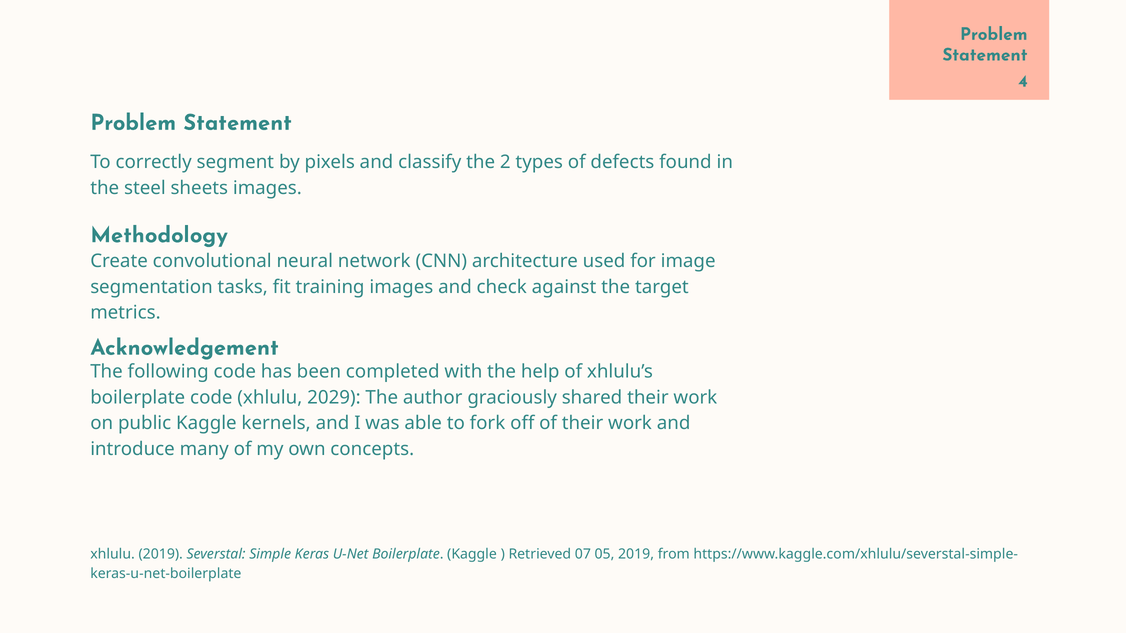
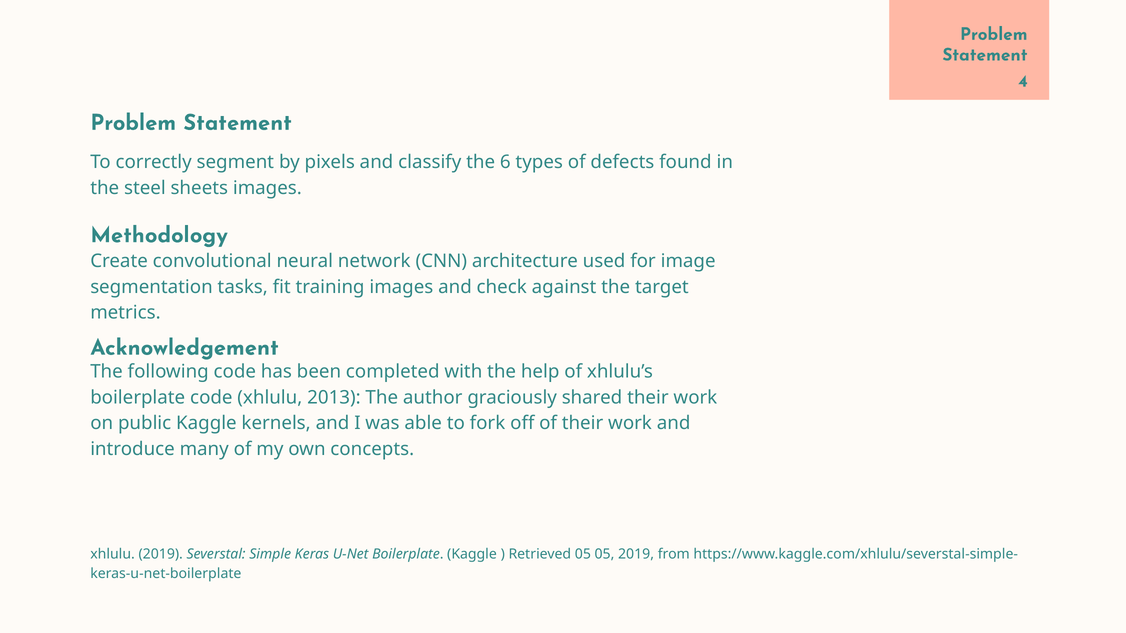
2: 2 -> 6
2029: 2029 -> 2013
Retrieved 07: 07 -> 05
